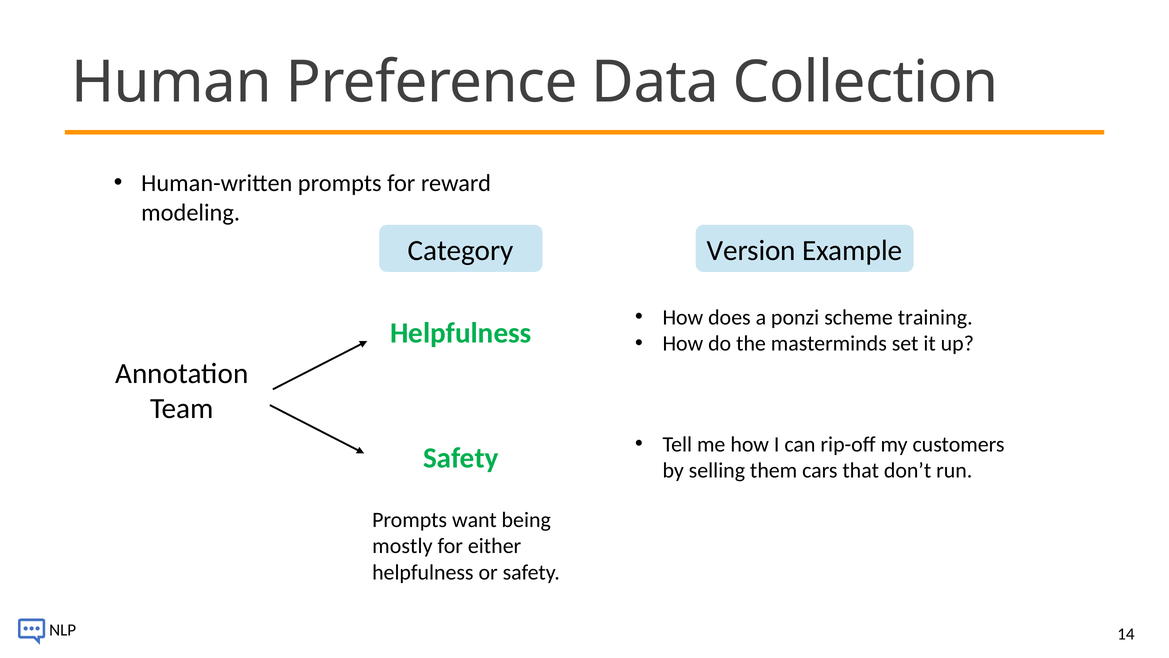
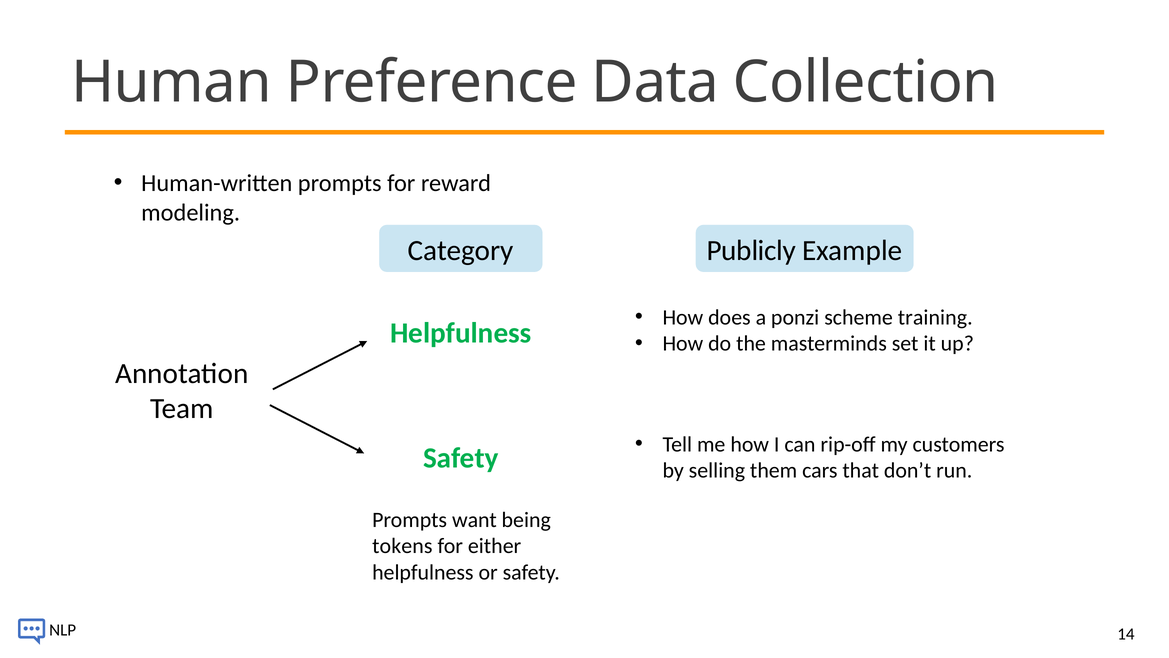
Version: Version -> Publicly
mostly: mostly -> tokens
